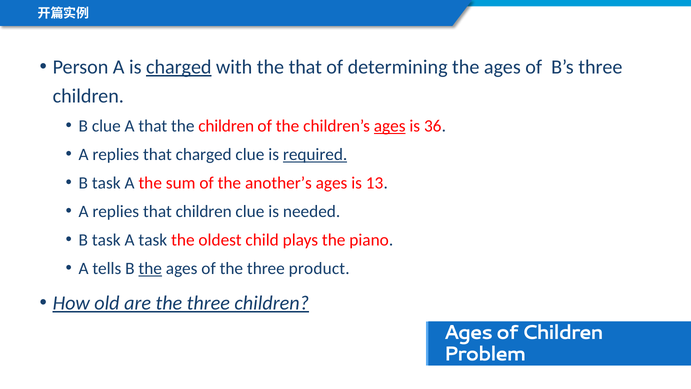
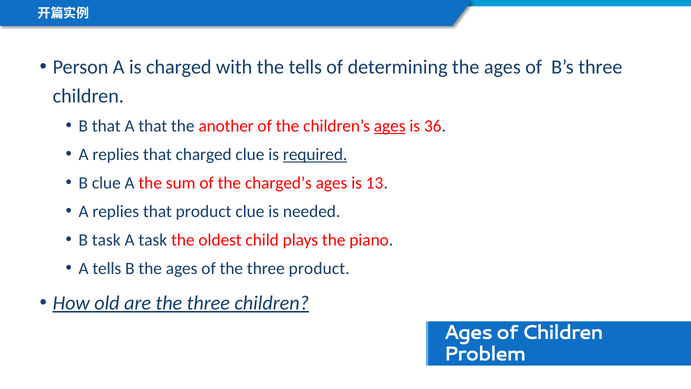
charged at (179, 67) underline: present -> none
the that: that -> tells
B clue: clue -> that
the children: children -> another
task at (106, 183): task -> clue
another’s: another’s -> charged’s
that children: children -> product
the at (150, 268) underline: present -> none
